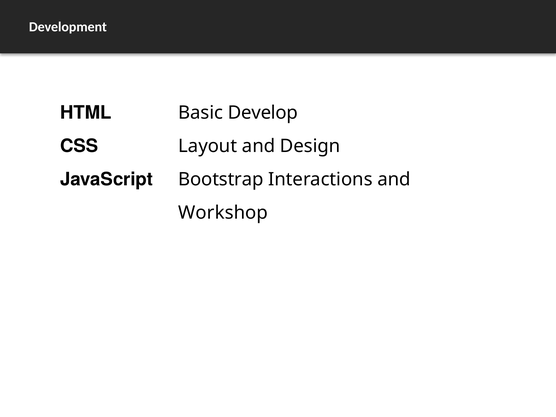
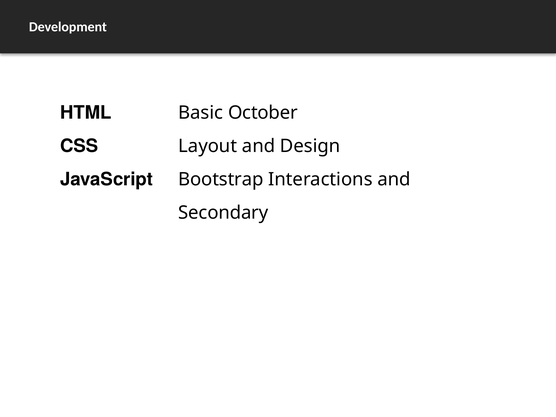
Develop: Develop -> October
Workshop: Workshop -> Secondary
